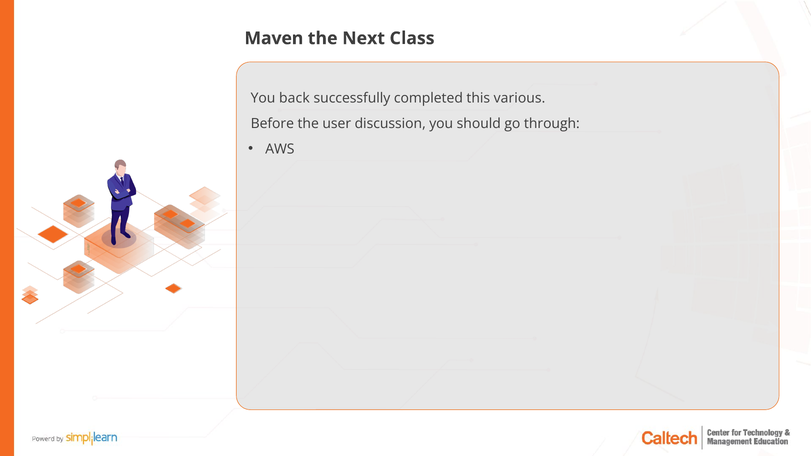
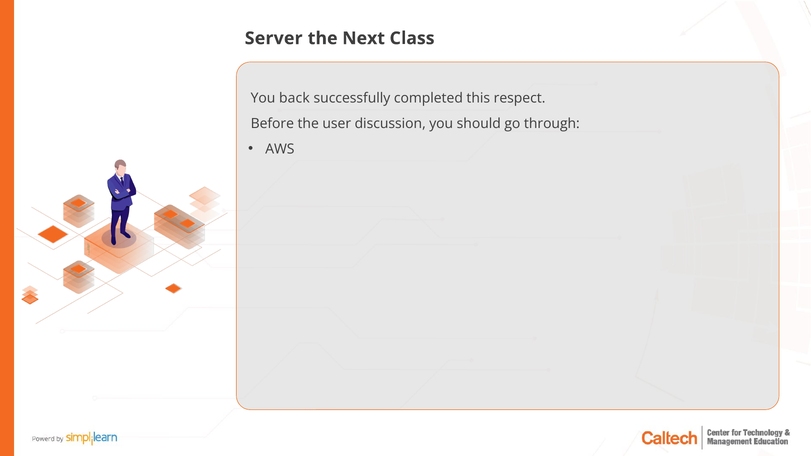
Maven: Maven -> Server
various: various -> respect
